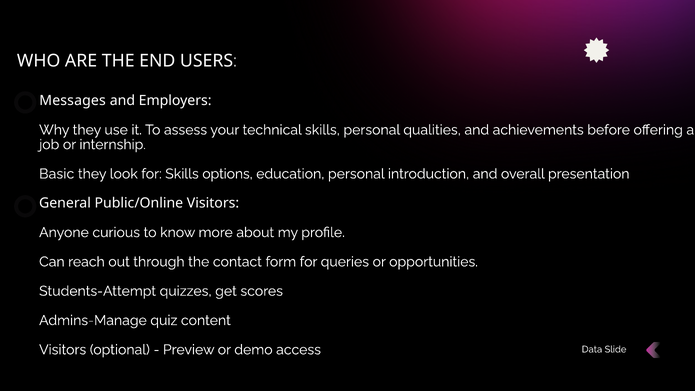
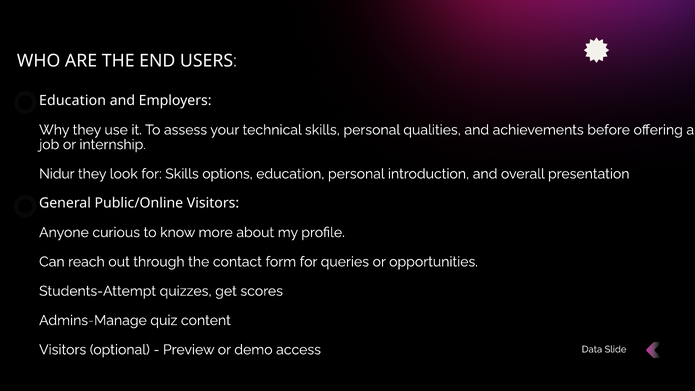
Messages at (73, 101): Messages -> Education
Basic: Basic -> Nidur
